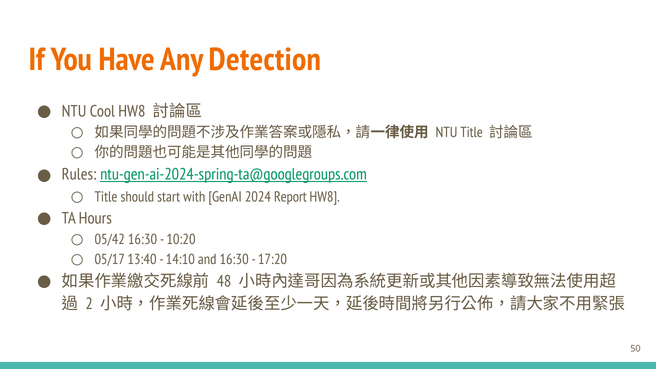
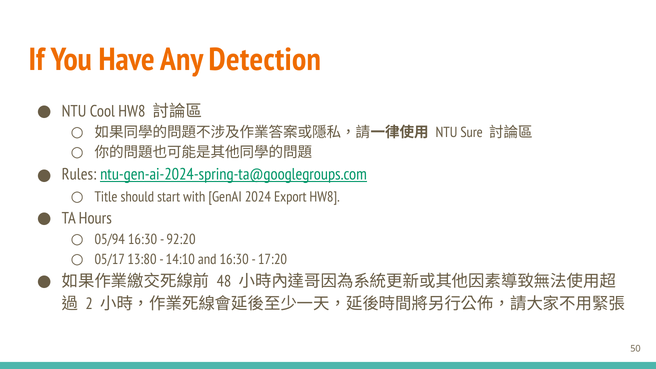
NTU Title: Title -> Sure
Report: Report -> Export
05/42: 05/42 -> 05/94
10:20: 10:20 -> 92:20
13:40: 13:40 -> 13:80
